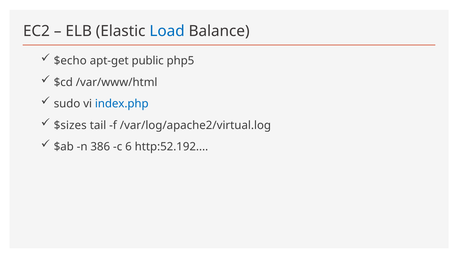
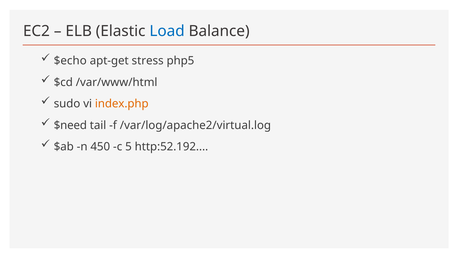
public: public -> stress
index.php colour: blue -> orange
$sizes: $sizes -> $need
386: 386 -> 450
6: 6 -> 5
